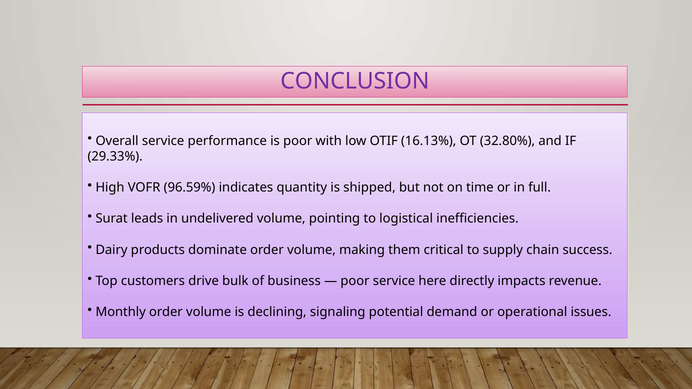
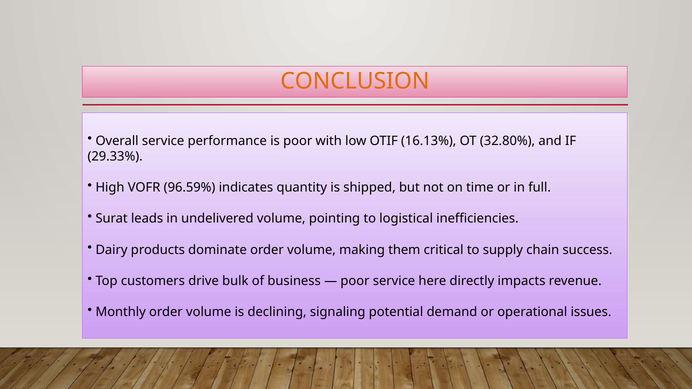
CONCLUSION colour: purple -> orange
